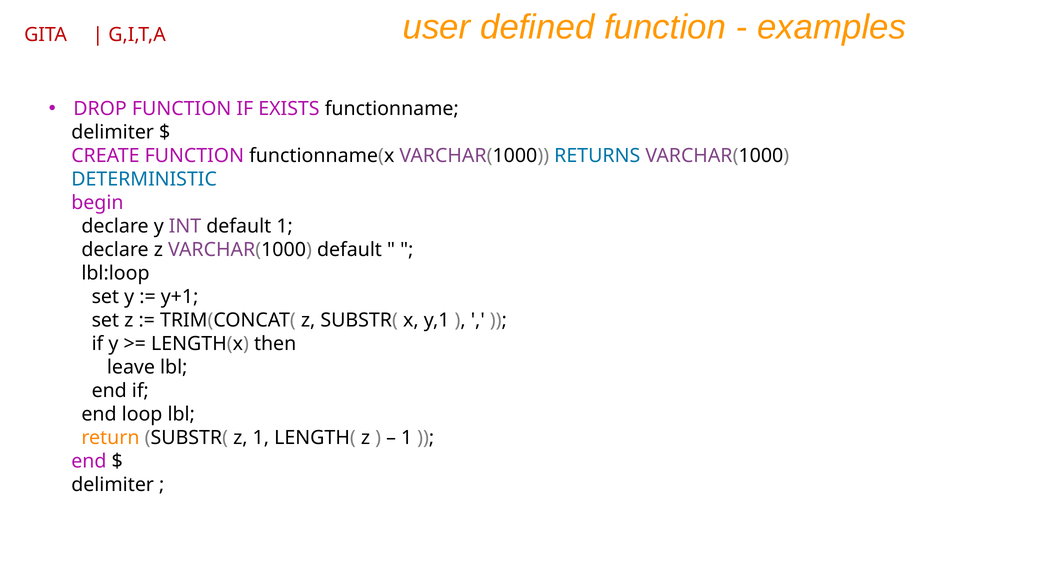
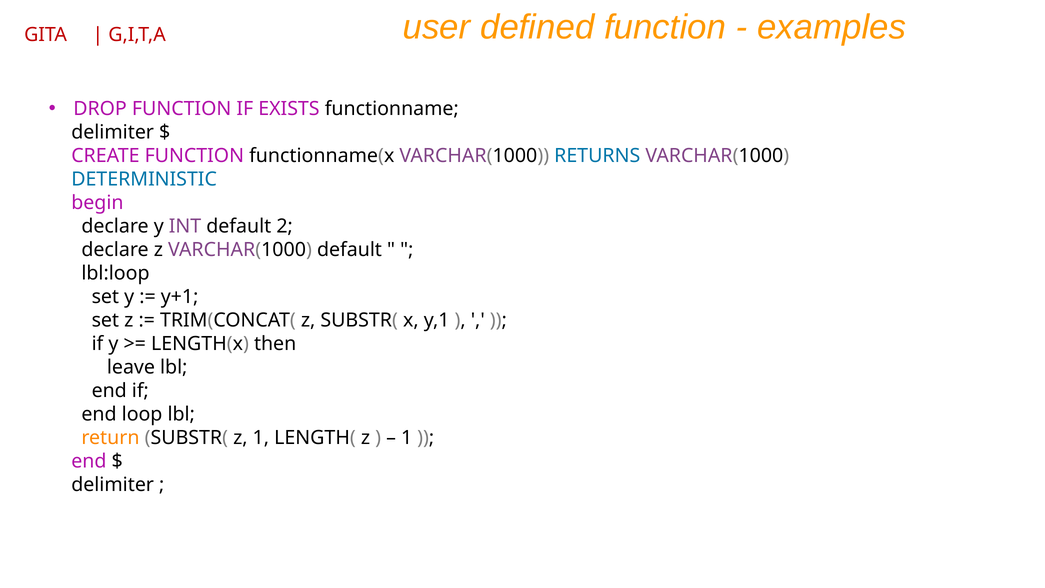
default 1: 1 -> 2
